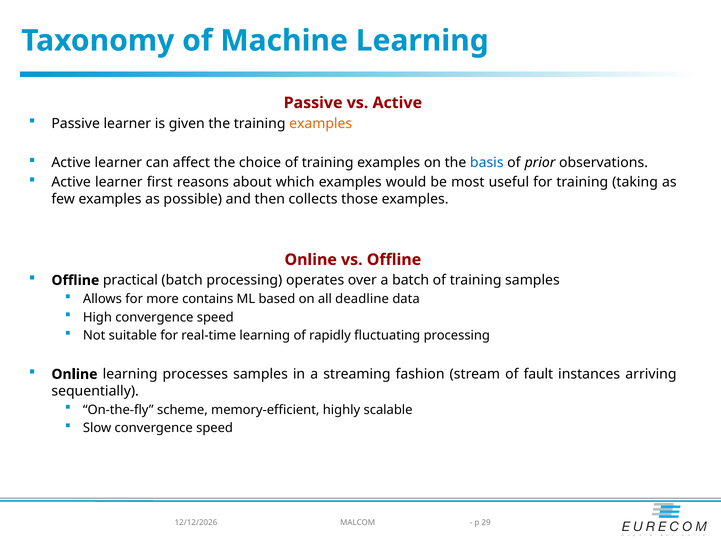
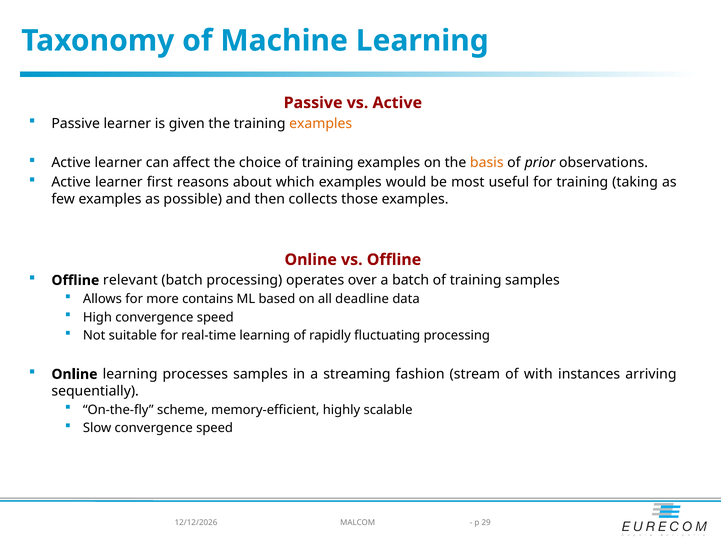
basis colour: blue -> orange
practical: practical -> relevant
fault: fault -> with
